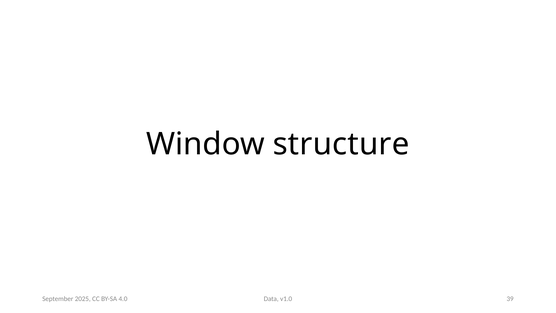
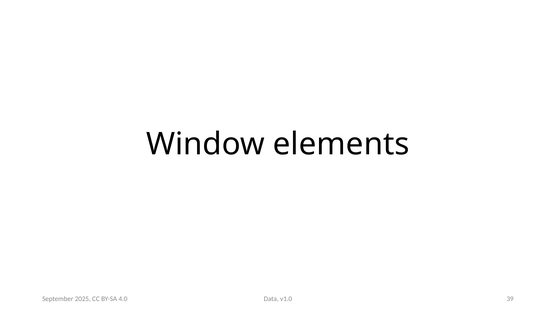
structure: structure -> elements
